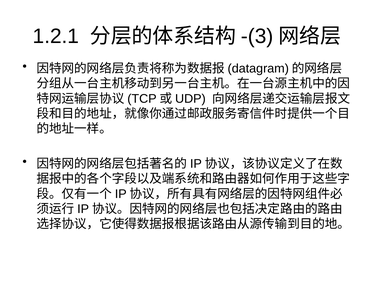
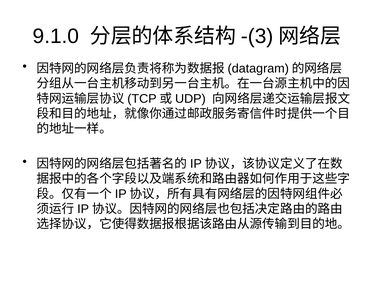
1.2.1: 1.2.1 -> 9.1.0
